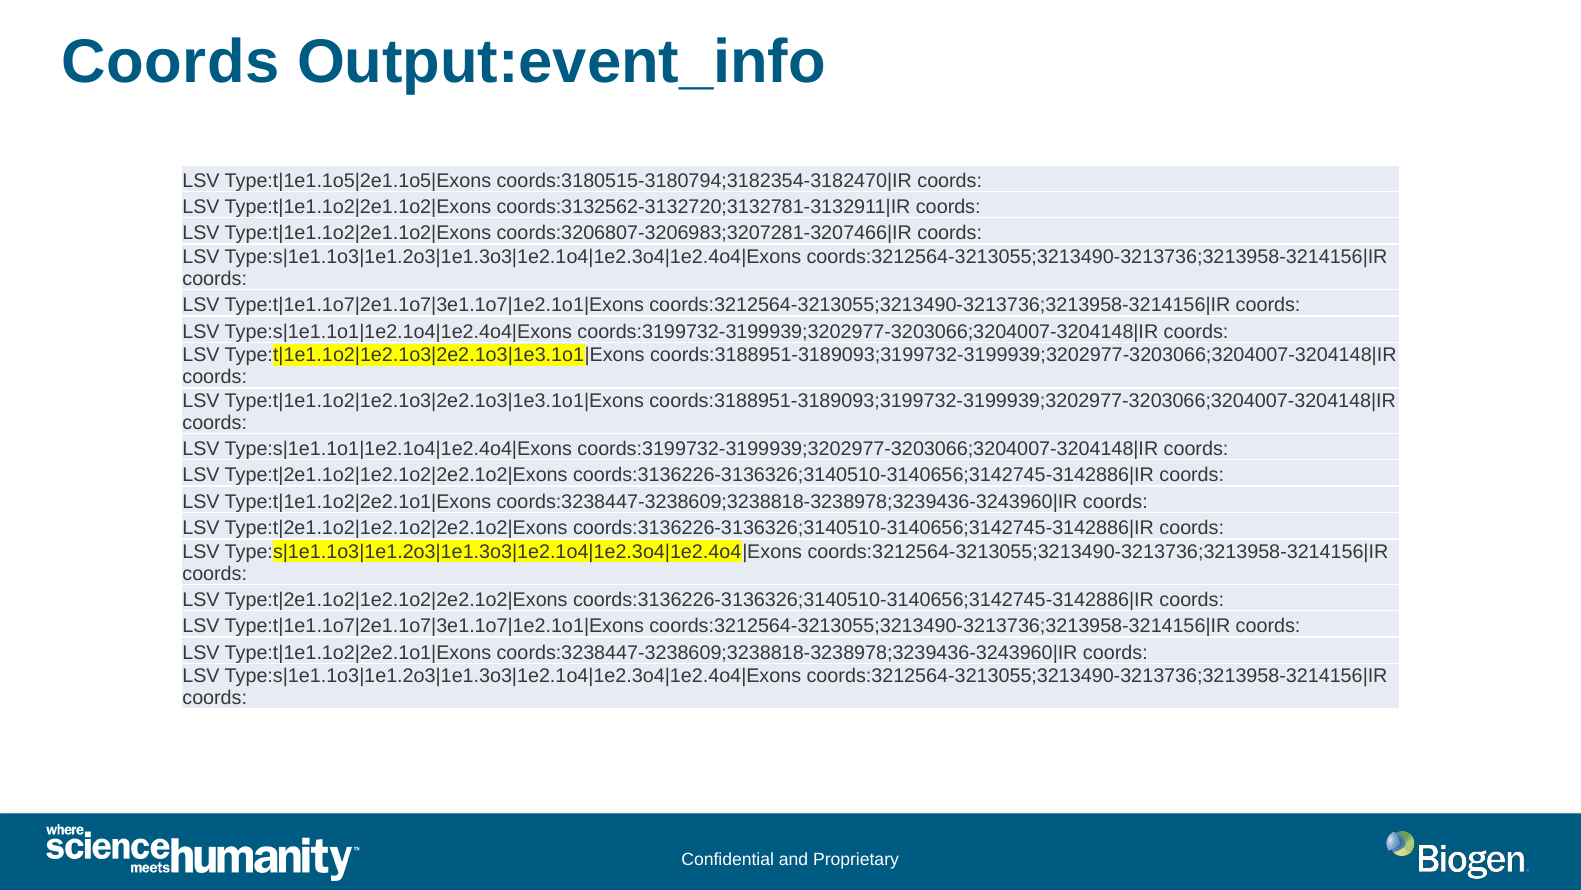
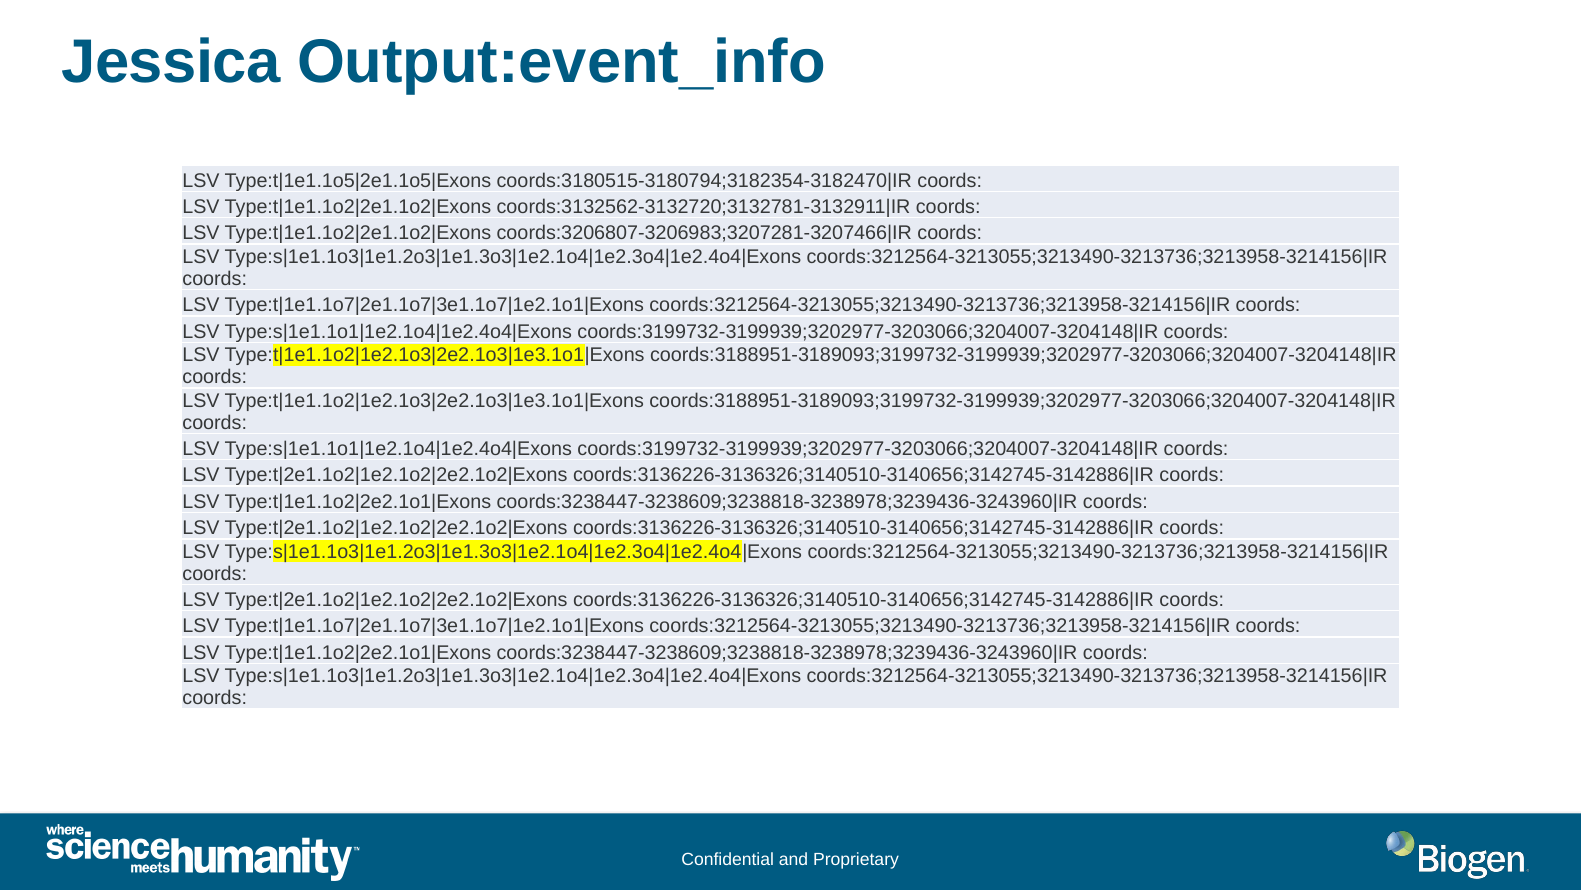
Coords at (171, 62): Coords -> Jessica
